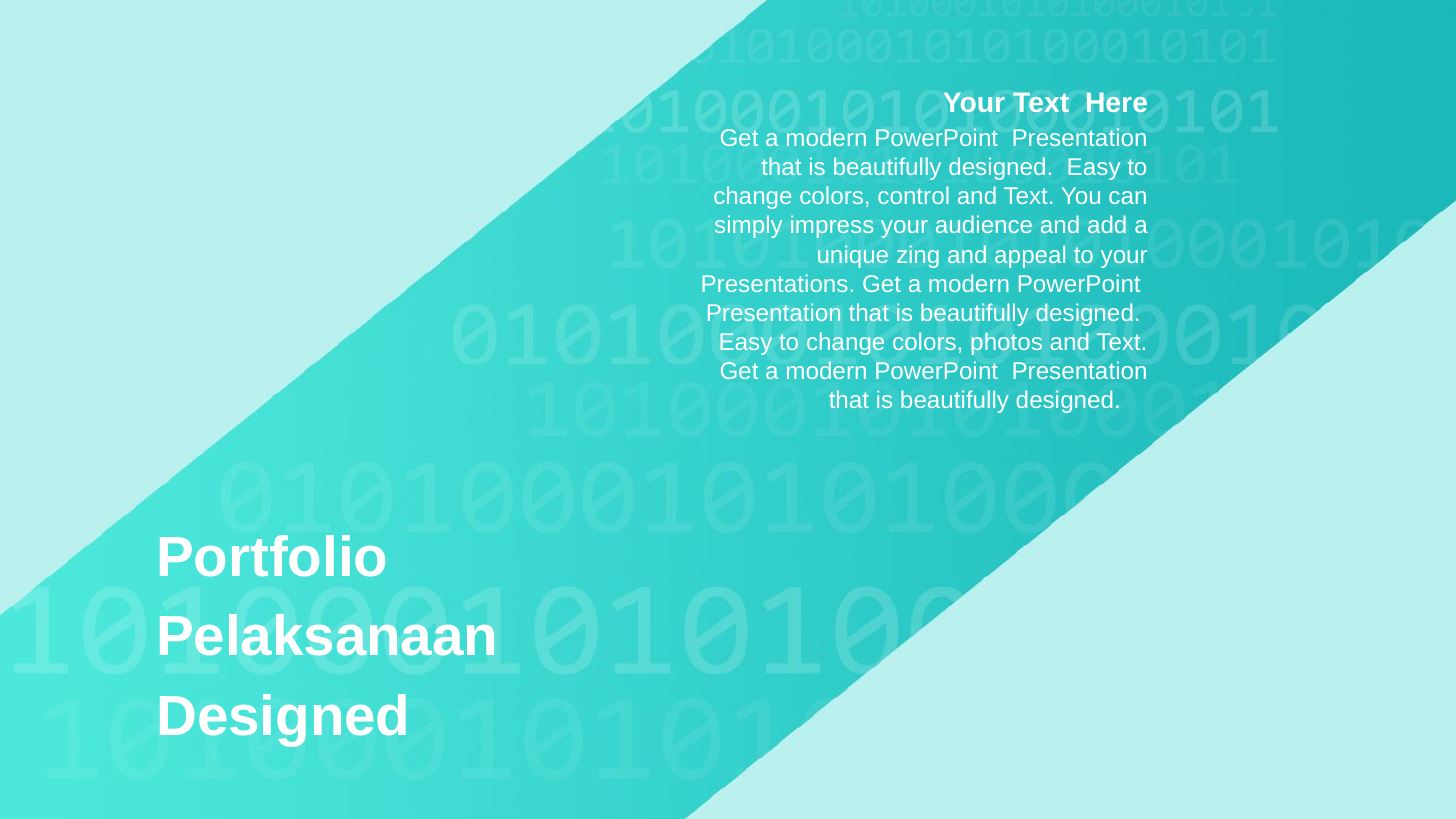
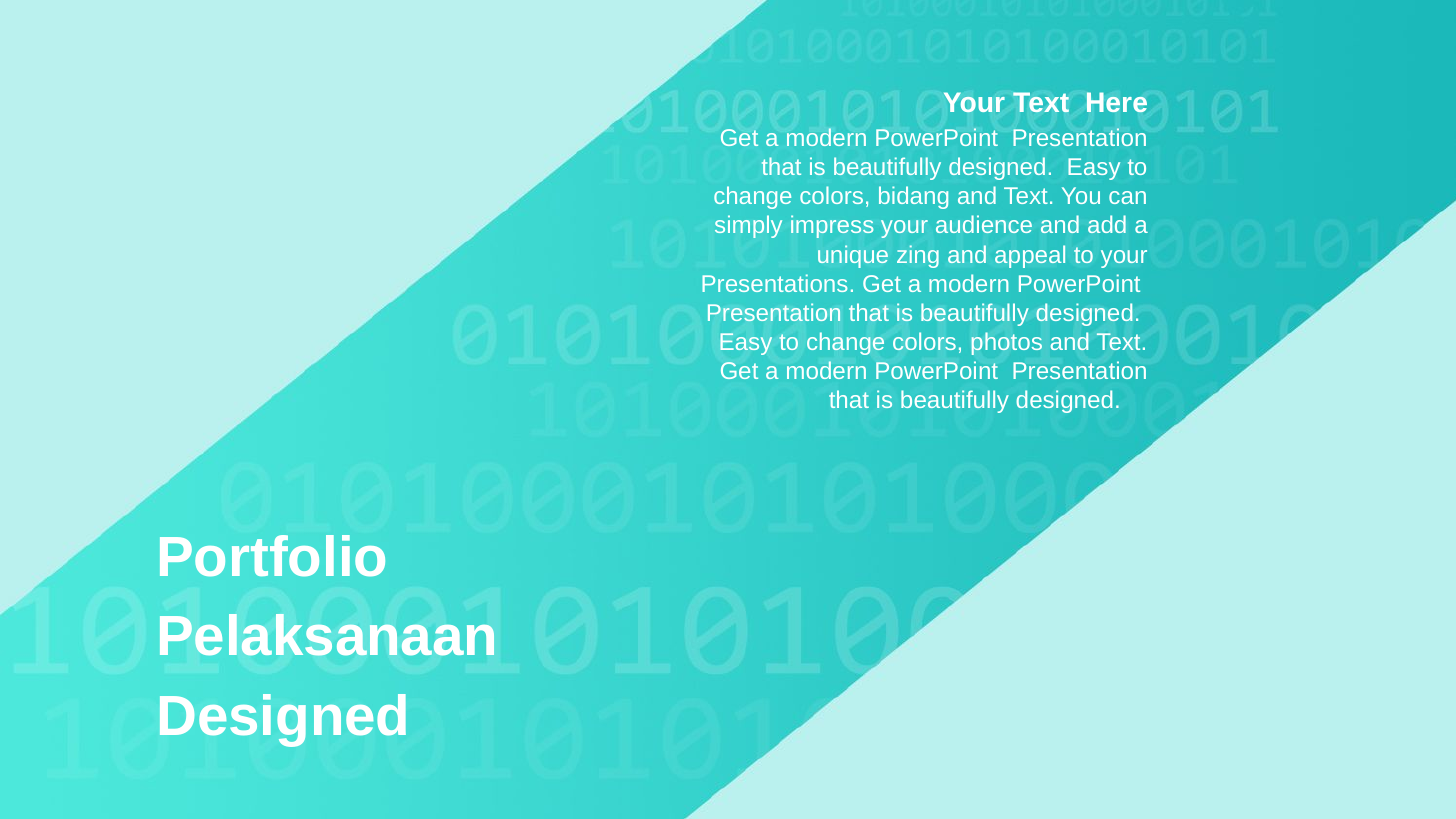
control: control -> bidang
